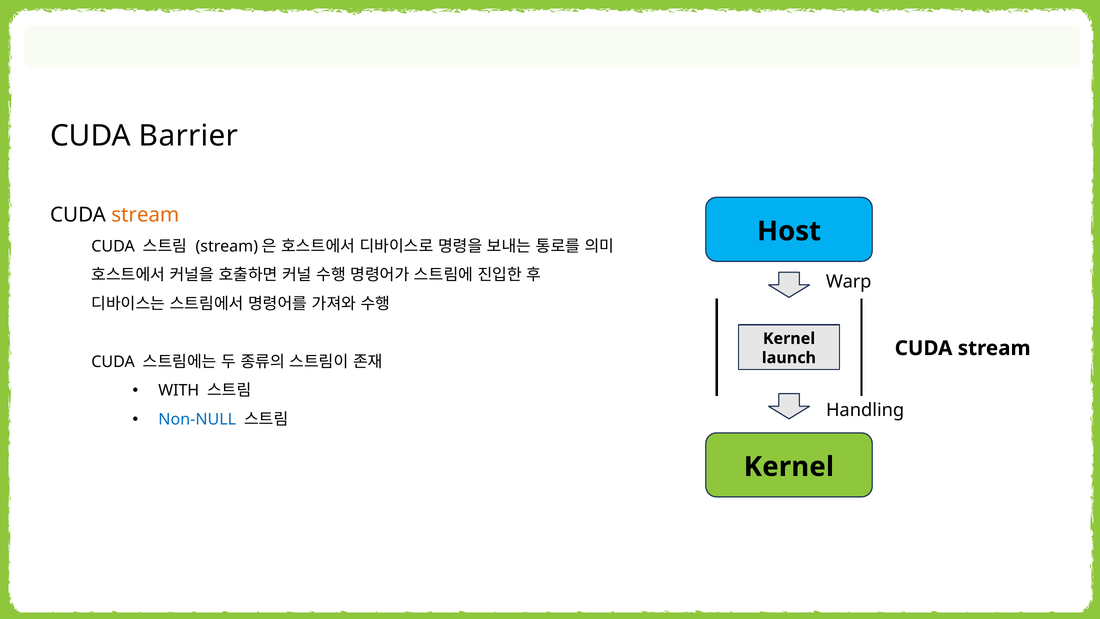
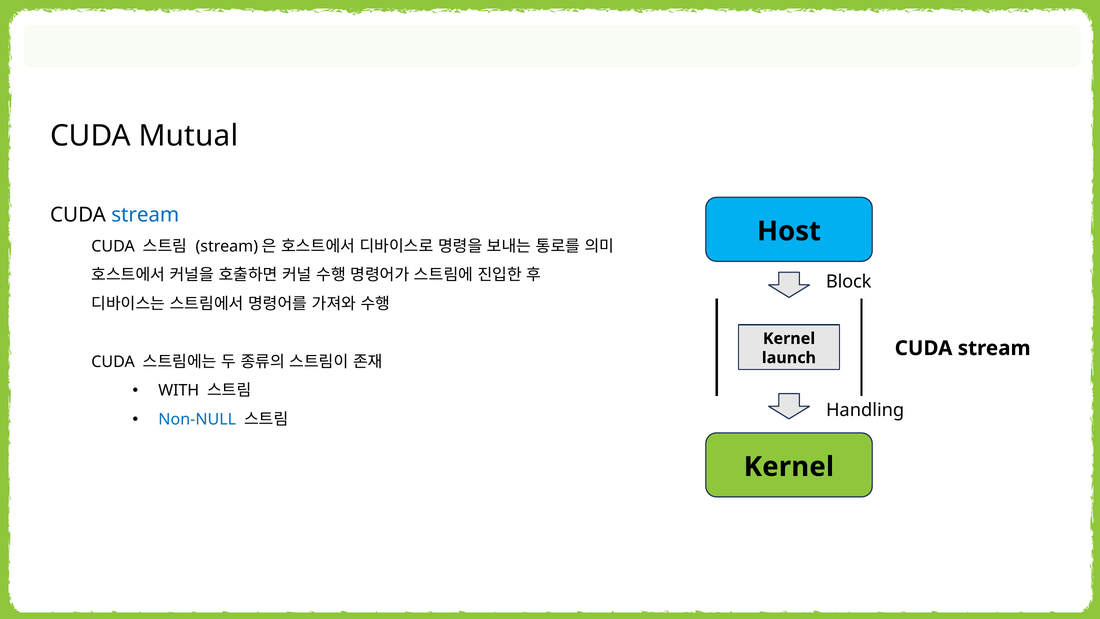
Barrier: Barrier -> Mutual
stream at (145, 215) colour: orange -> blue
Warp: Warp -> Block
